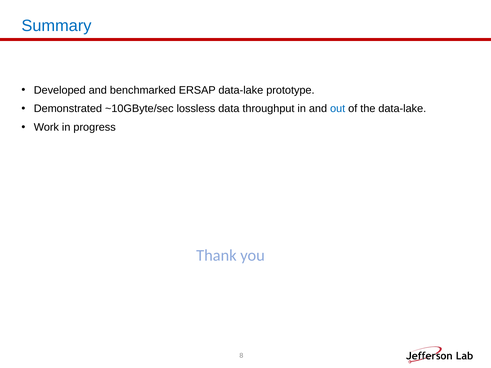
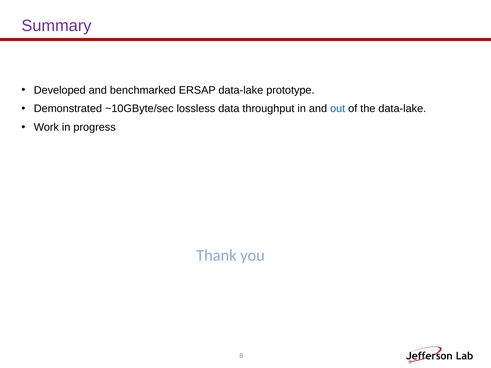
Summary colour: blue -> purple
